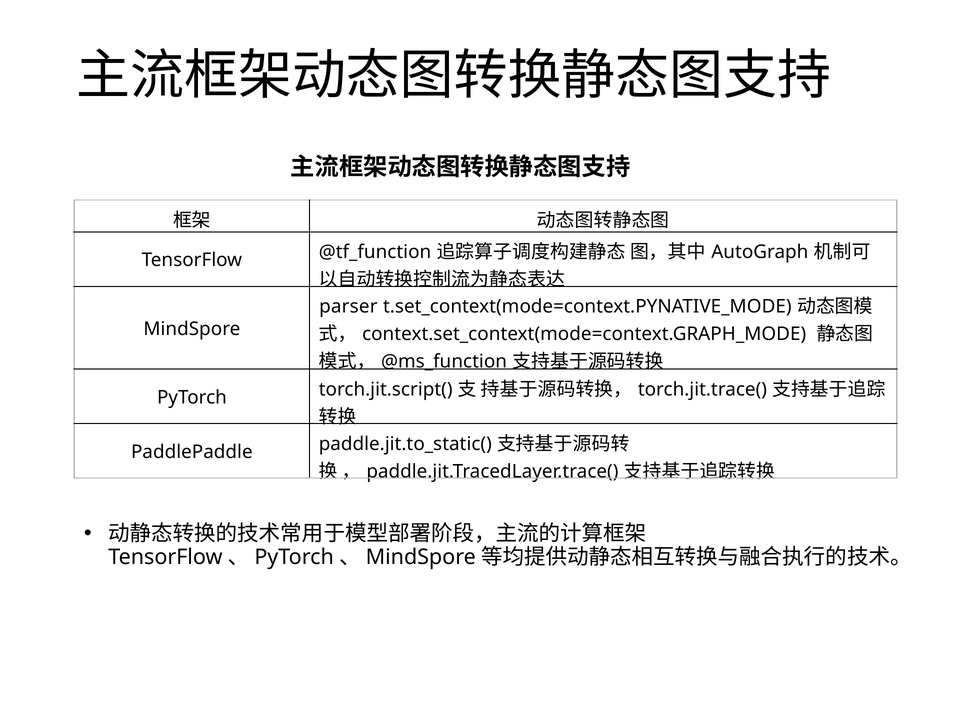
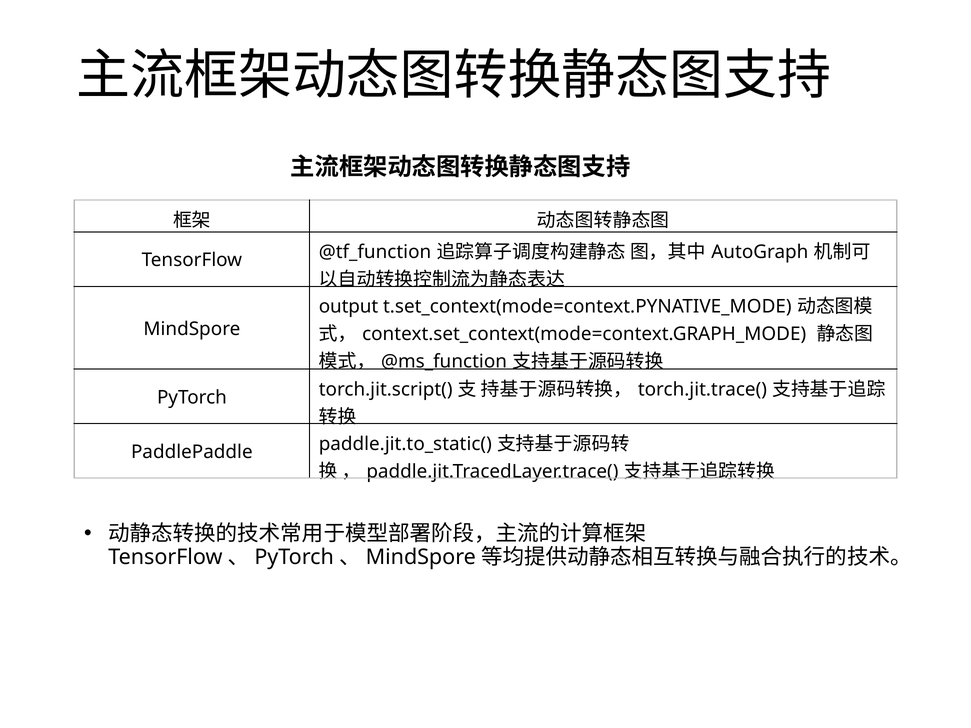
parser: parser -> output
